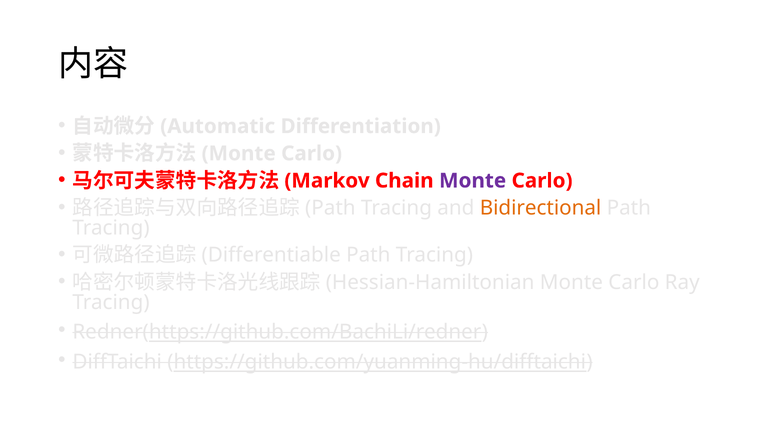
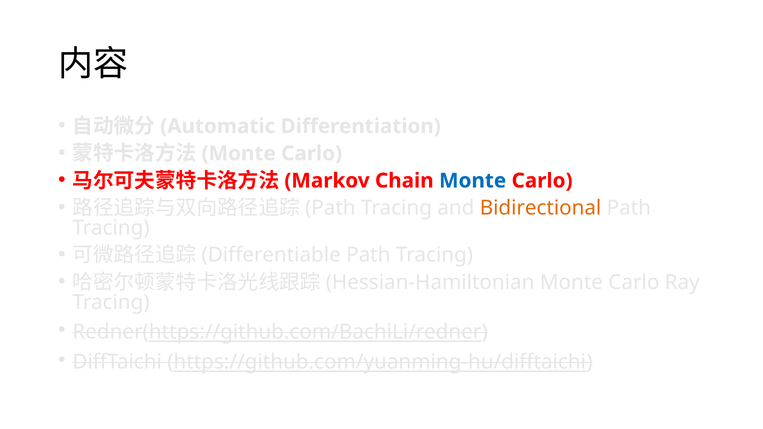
Monte at (473, 181) colour: purple -> blue
